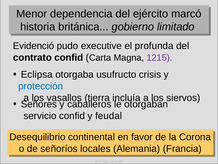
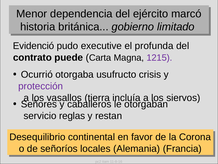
contrato confid: confid -> puede
Eclipsa: Eclipsa -> Ocurrió
protección colour: blue -> purple
servicio confid: confid -> reglas
feudal: feudal -> restan
